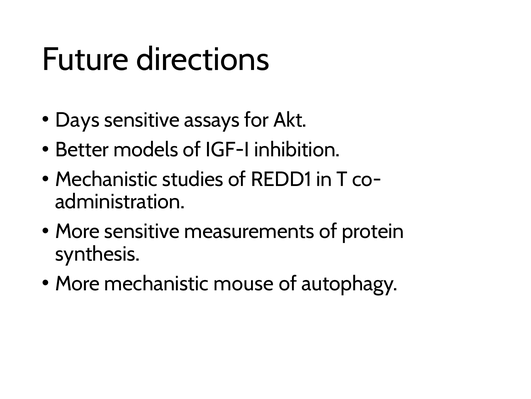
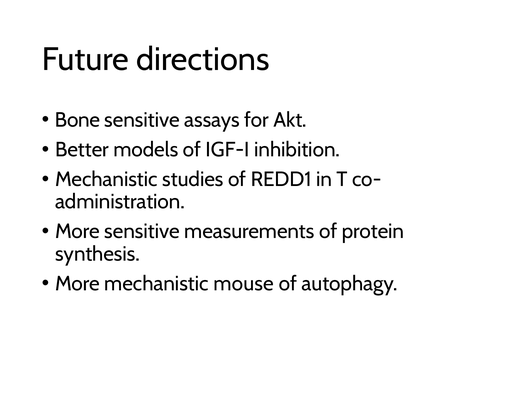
Days: Days -> Bone
